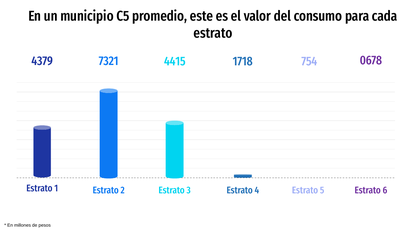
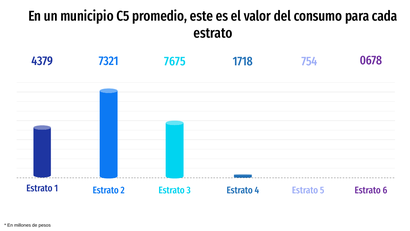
4415: 4415 -> 7675
